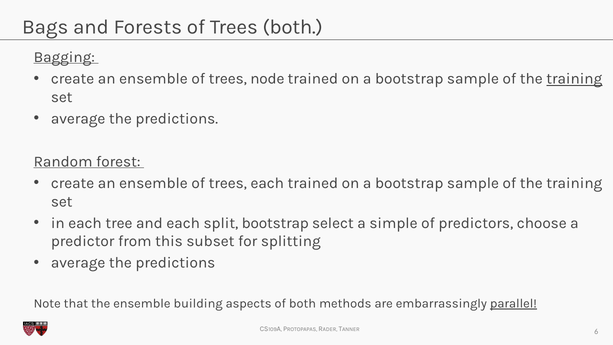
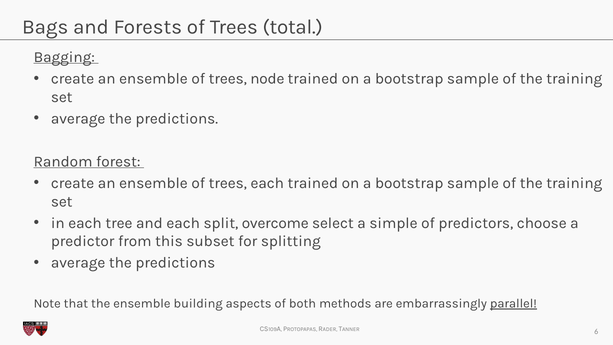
Trees both: both -> total
training at (574, 79) underline: present -> none
split bootstrap: bootstrap -> overcome
